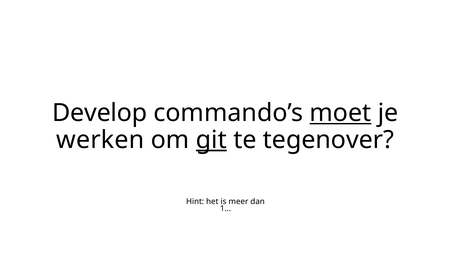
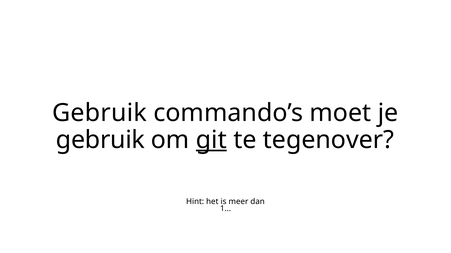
Develop at (100, 113): Develop -> Gebruik
moet underline: present -> none
werken at (100, 140): werken -> gebruik
